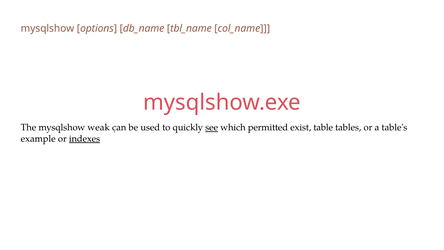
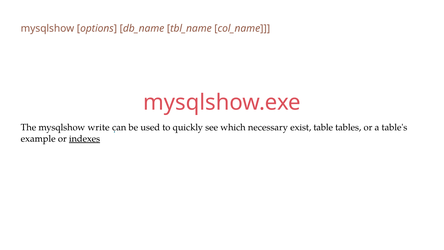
weak: weak -> write
see underline: present -> none
permitted: permitted -> necessary
